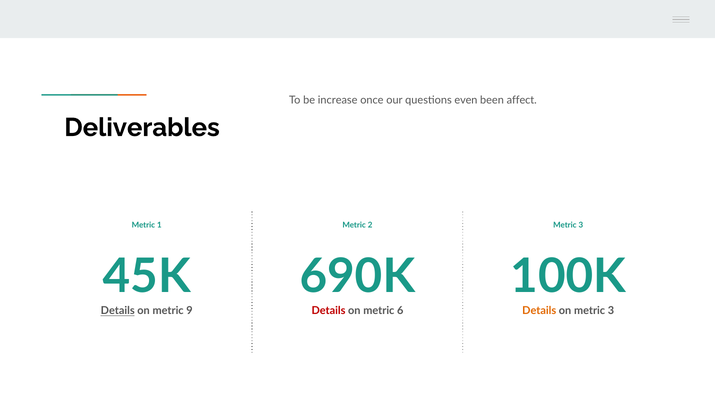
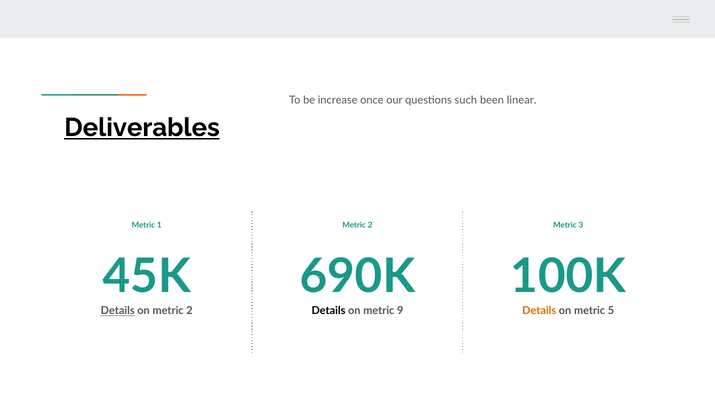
even: even -> such
affect: affect -> linear
Deliverables underline: none -> present
on metric 9: 9 -> 2
Details at (328, 311) colour: red -> black
6: 6 -> 9
on metric 3: 3 -> 5
